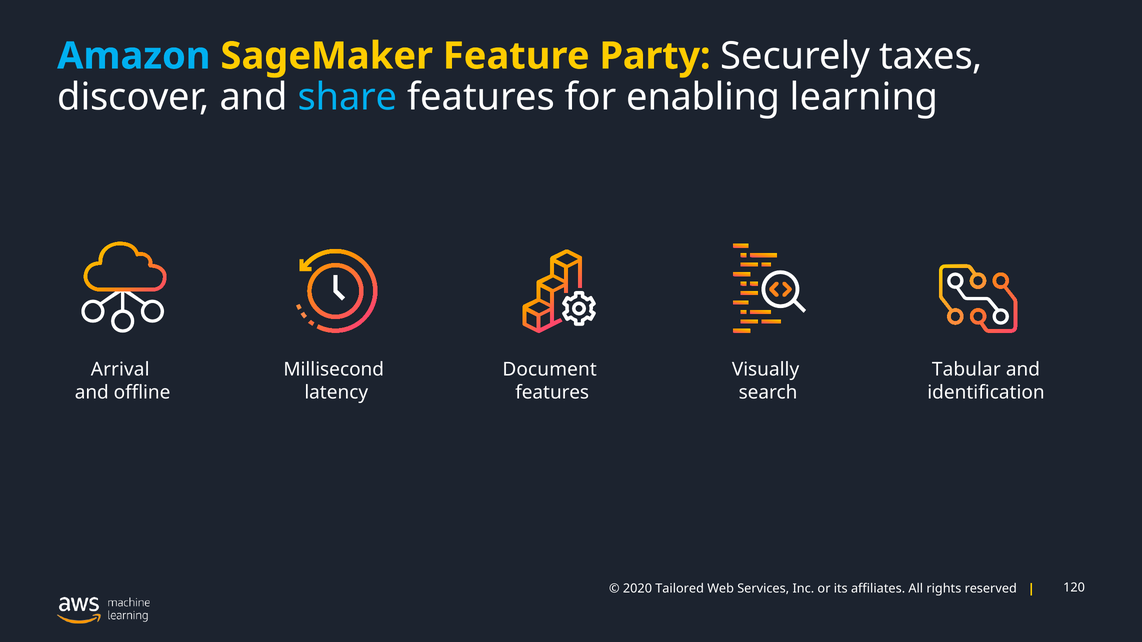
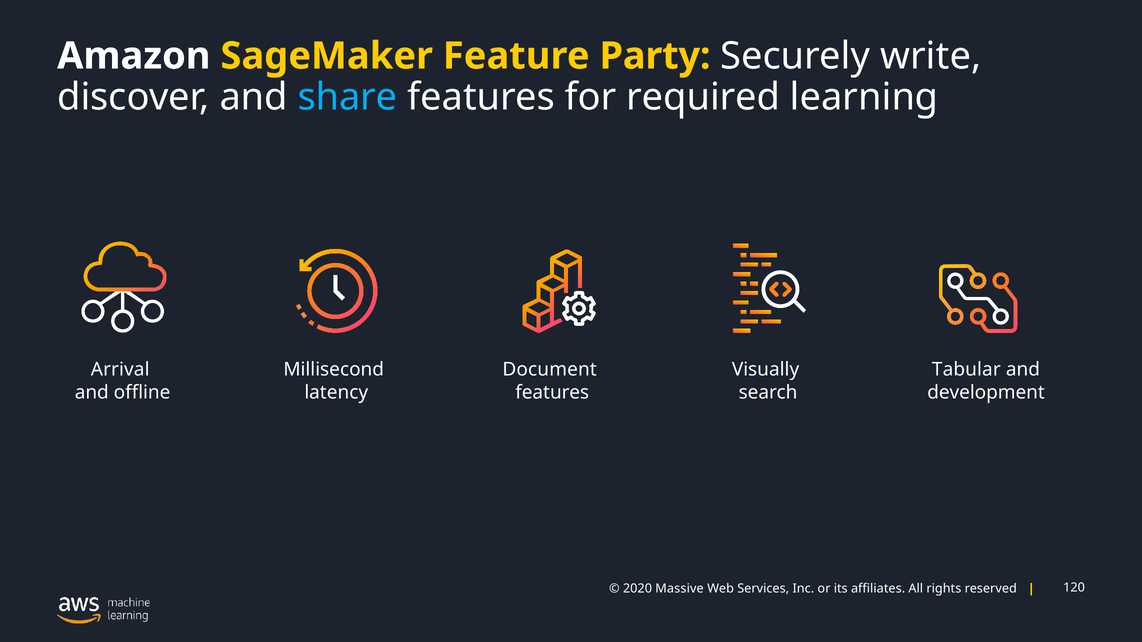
Amazon colour: light blue -> white
taxes: taxes -> write
enabling: enabling -> required
identification: identification -> development
Tailored: Tailored -> Massive
